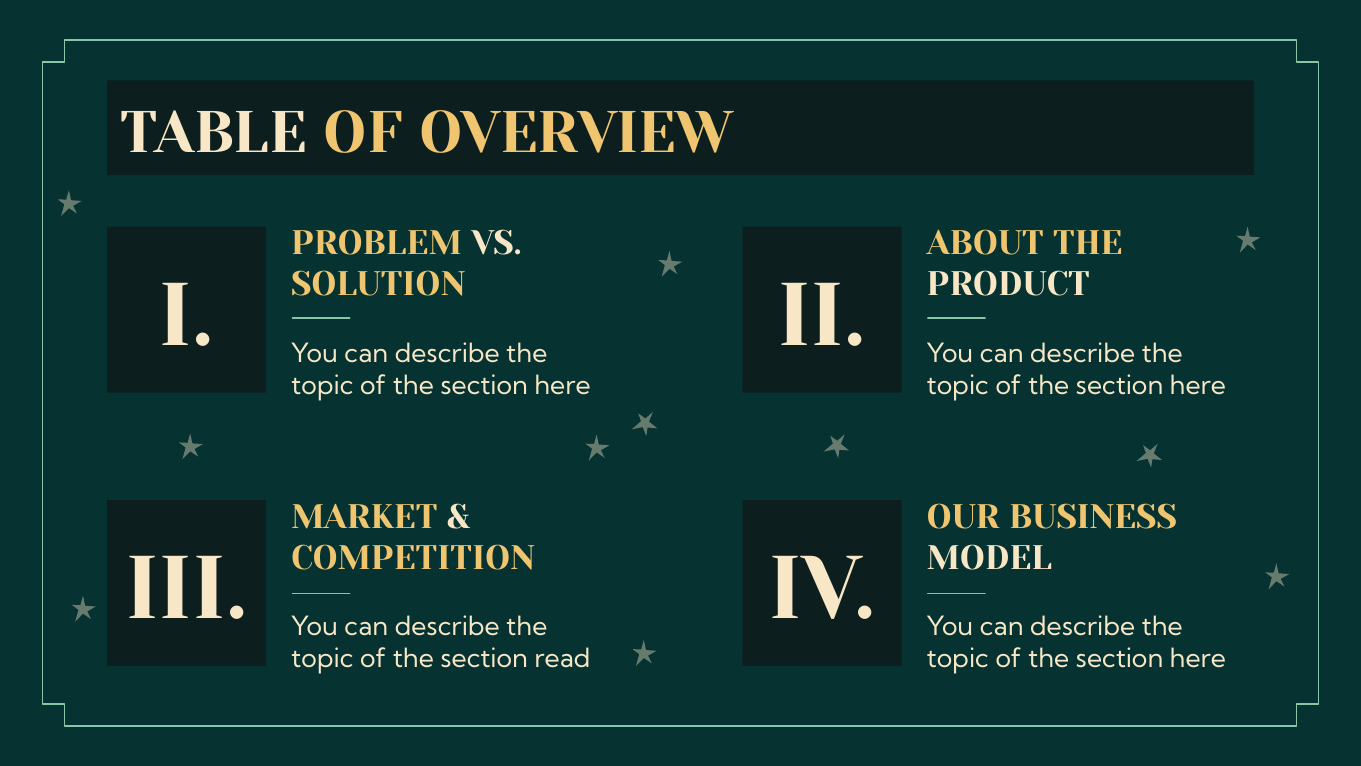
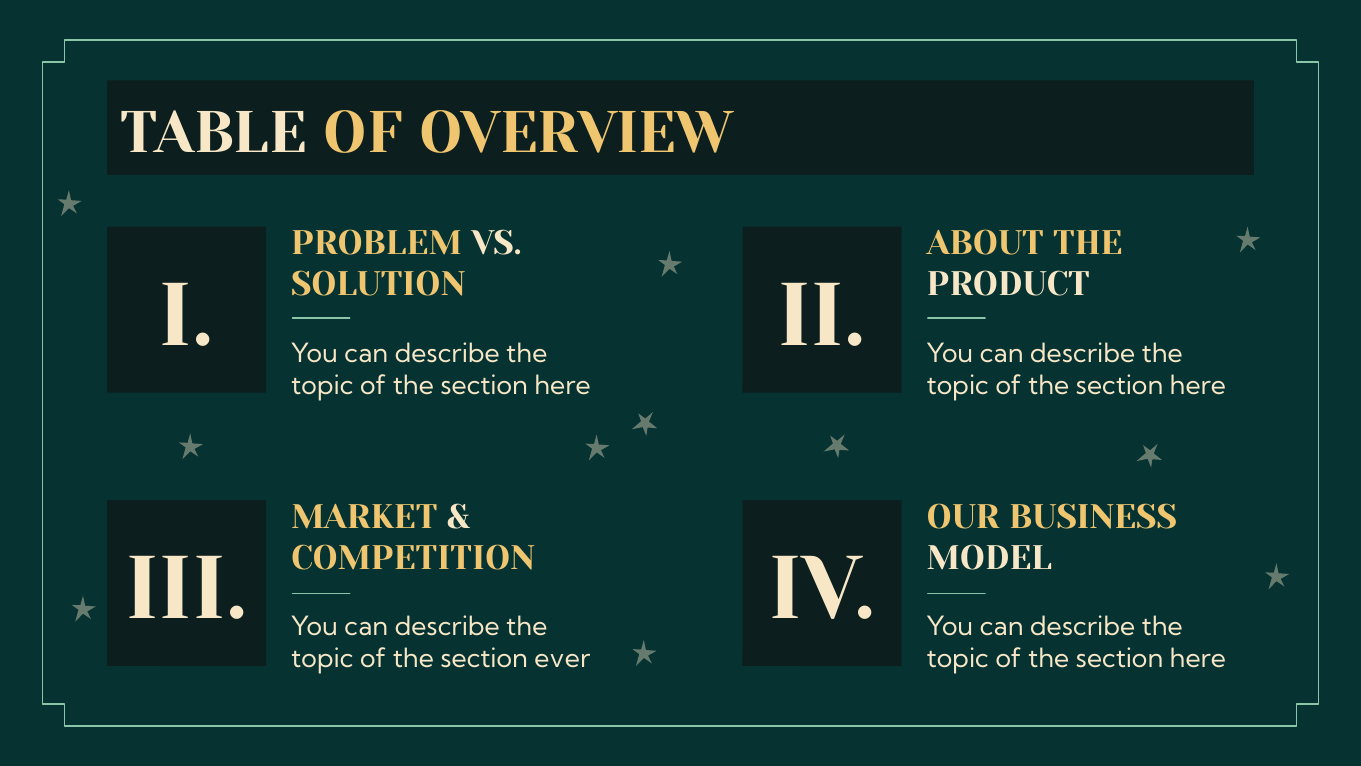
read: read -> ever
